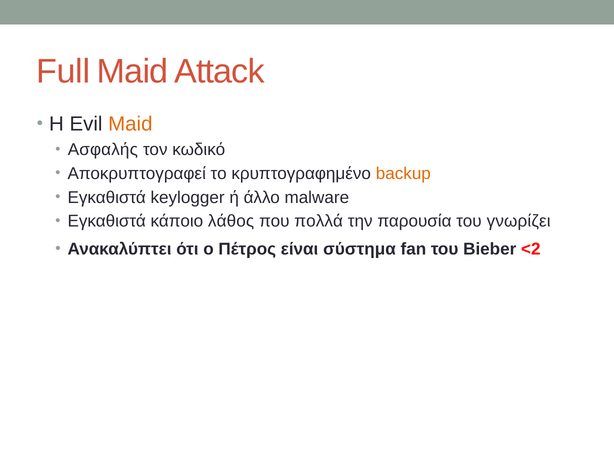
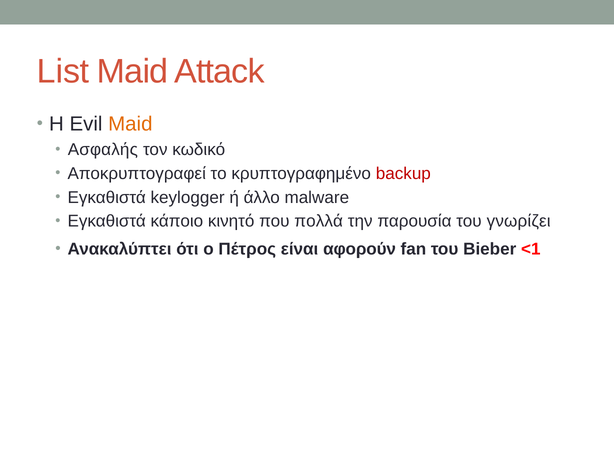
Full: Full -> List
backup colour: orange -> red
λάθος: λάθος -> κινητό
σύστημα: σύστημα -> αφορούν
<2: <2 -> <1
